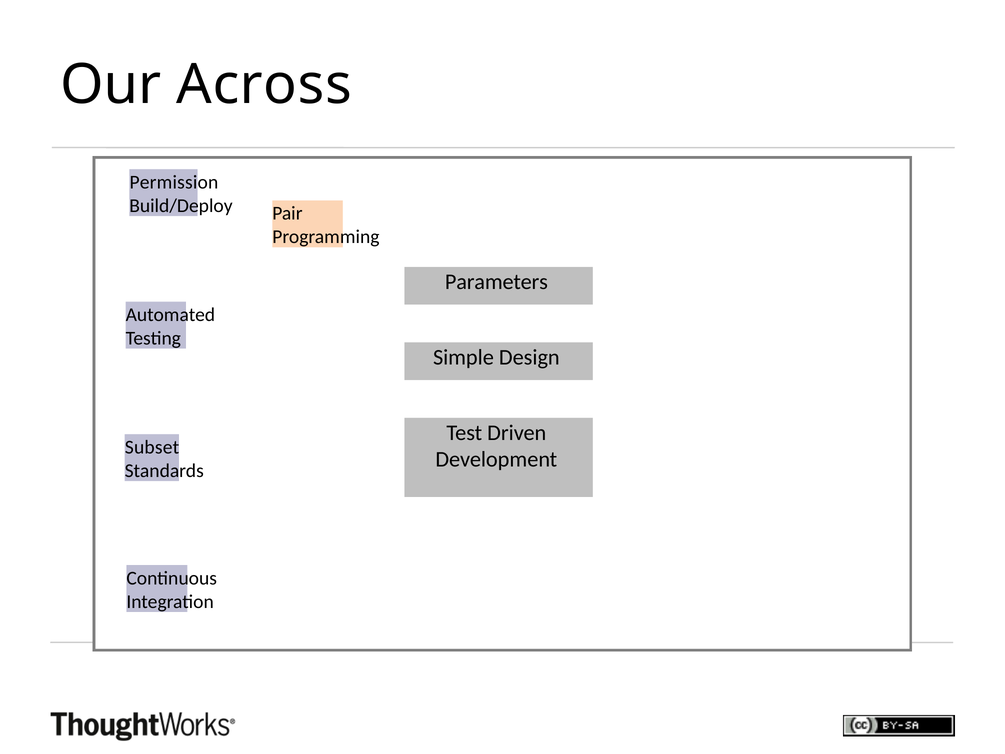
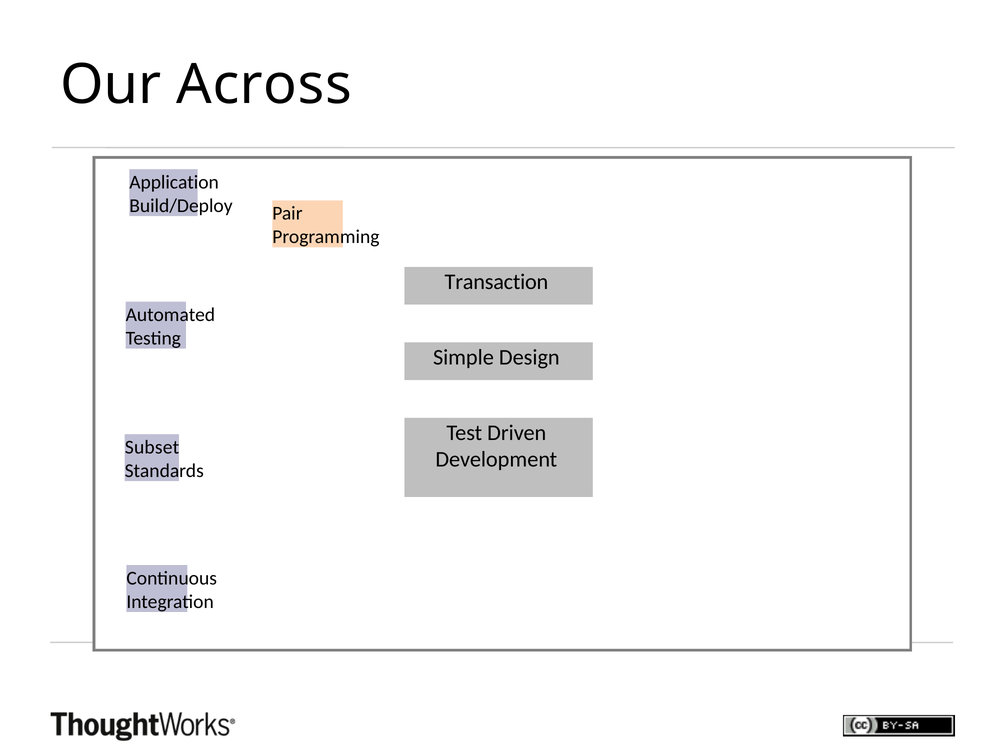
Permission: Permission -> Application
Parameters: Parameters -> Transaction
